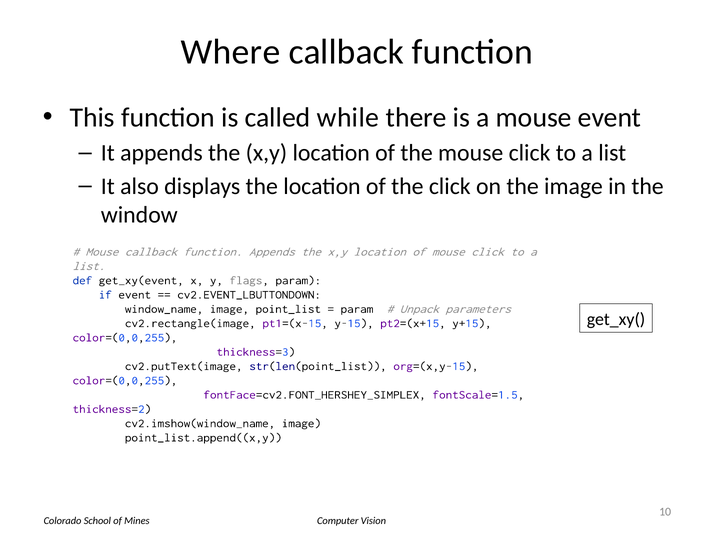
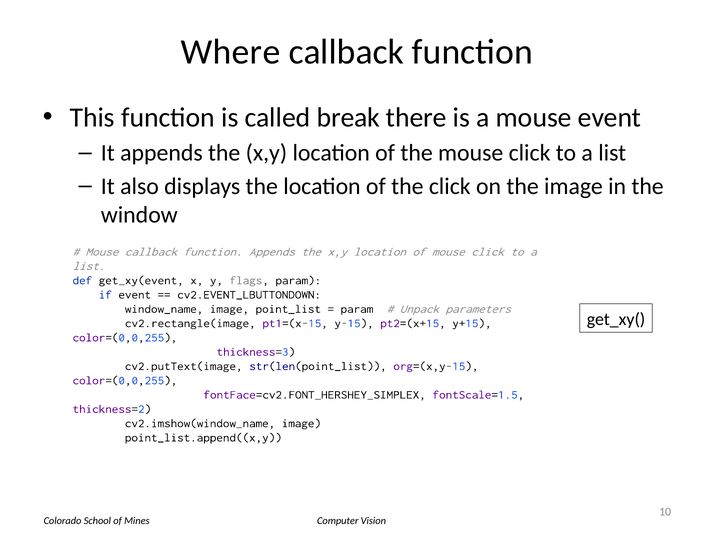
while: while -> break
